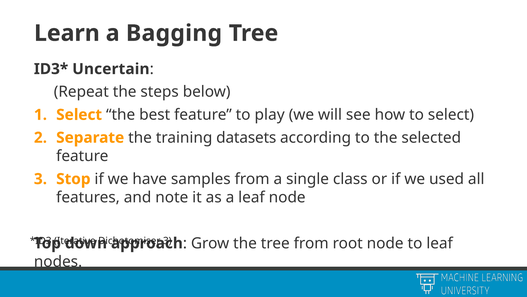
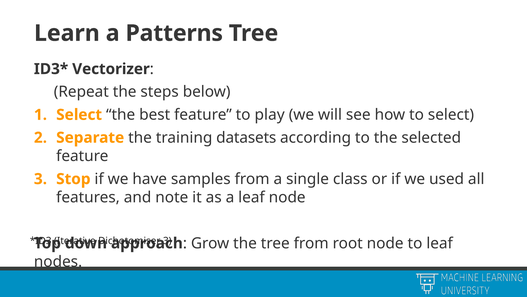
Bagging: Bagging -> Patterns
Uncertain: Uncertain -> Vectorizer
